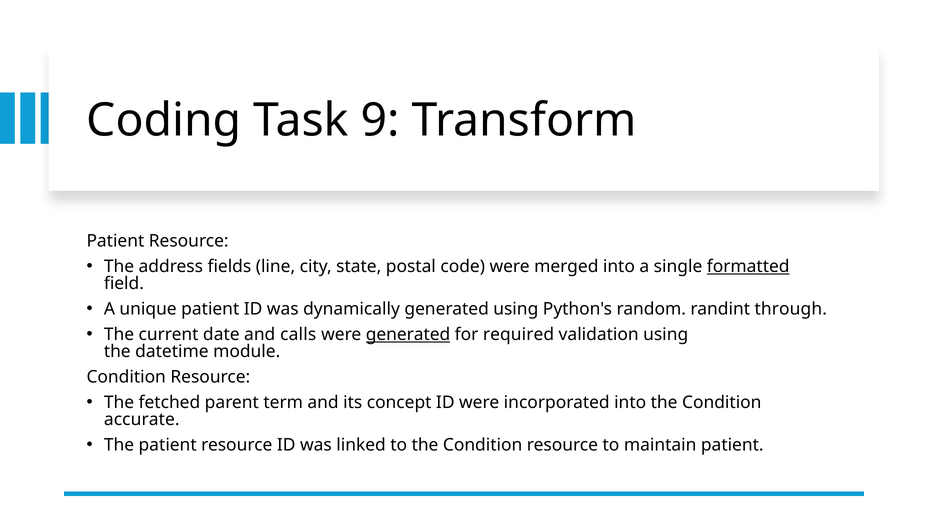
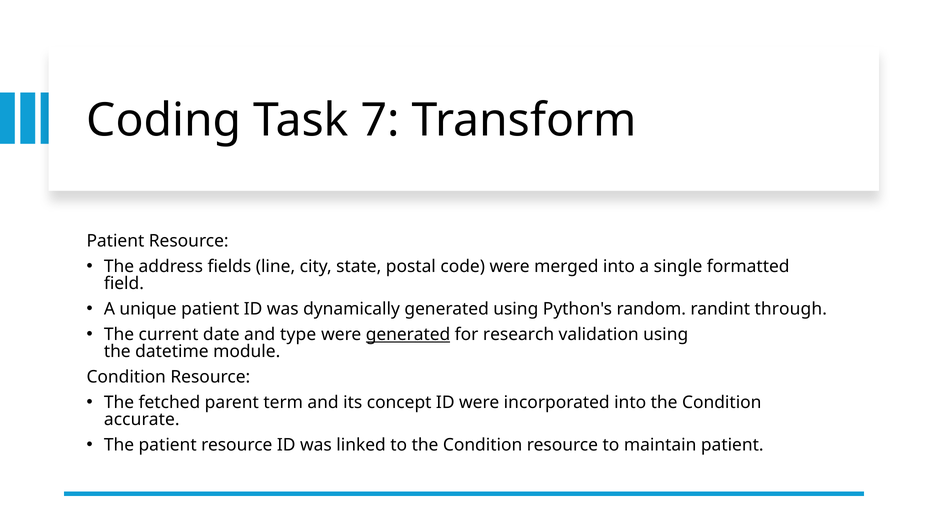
9: 9 -> 7
formatted underline: present -> none
calls: calls -> type
required: required -> research
